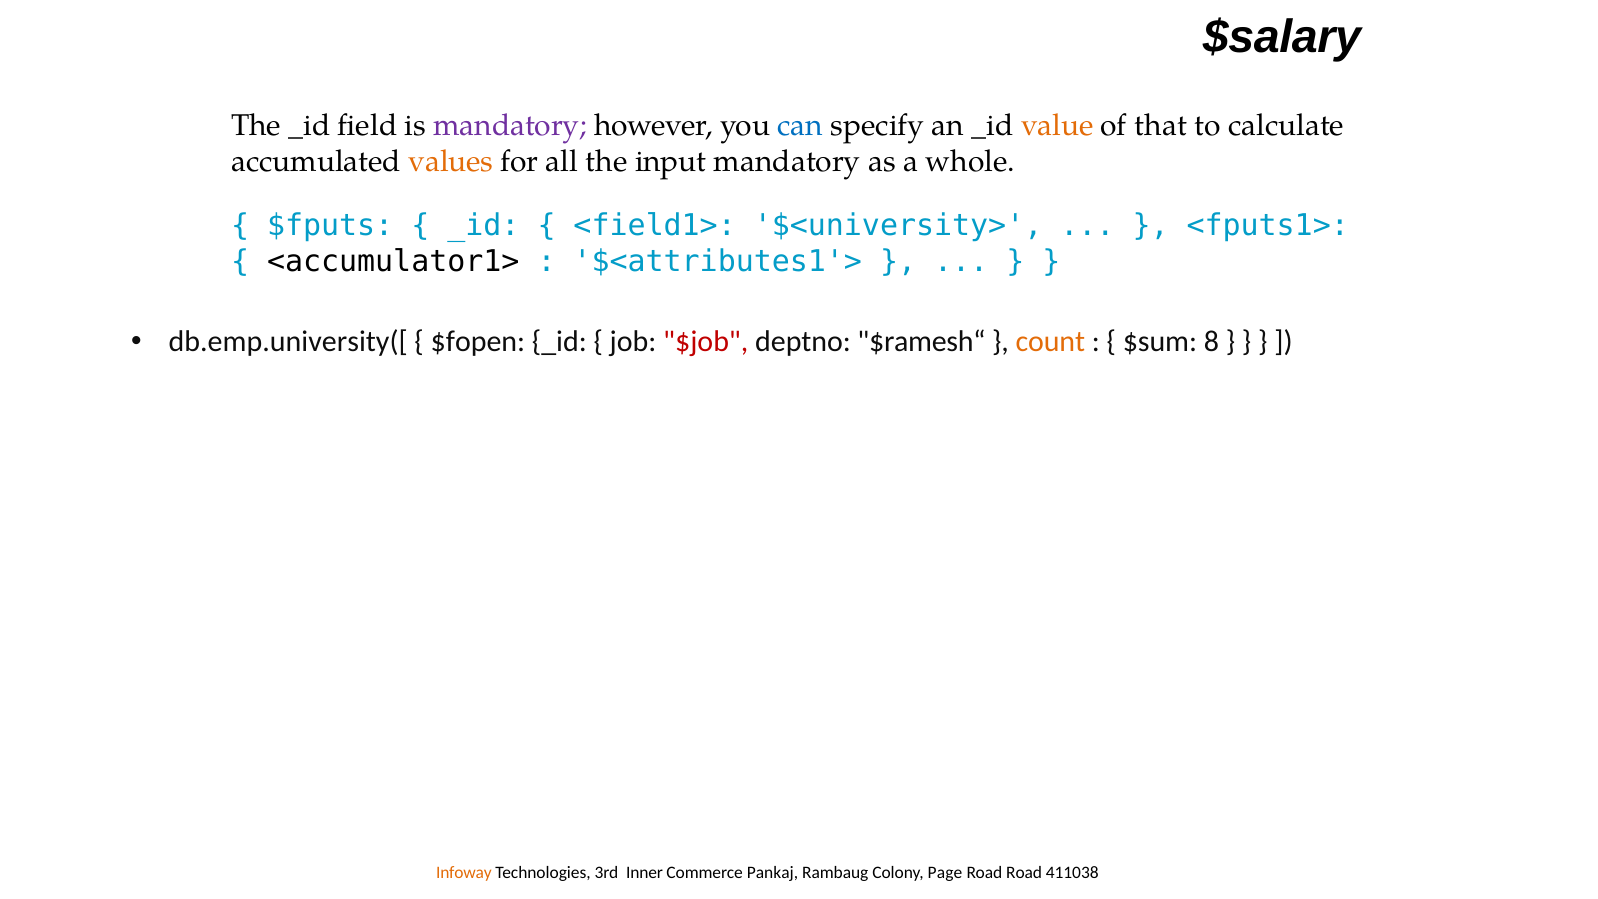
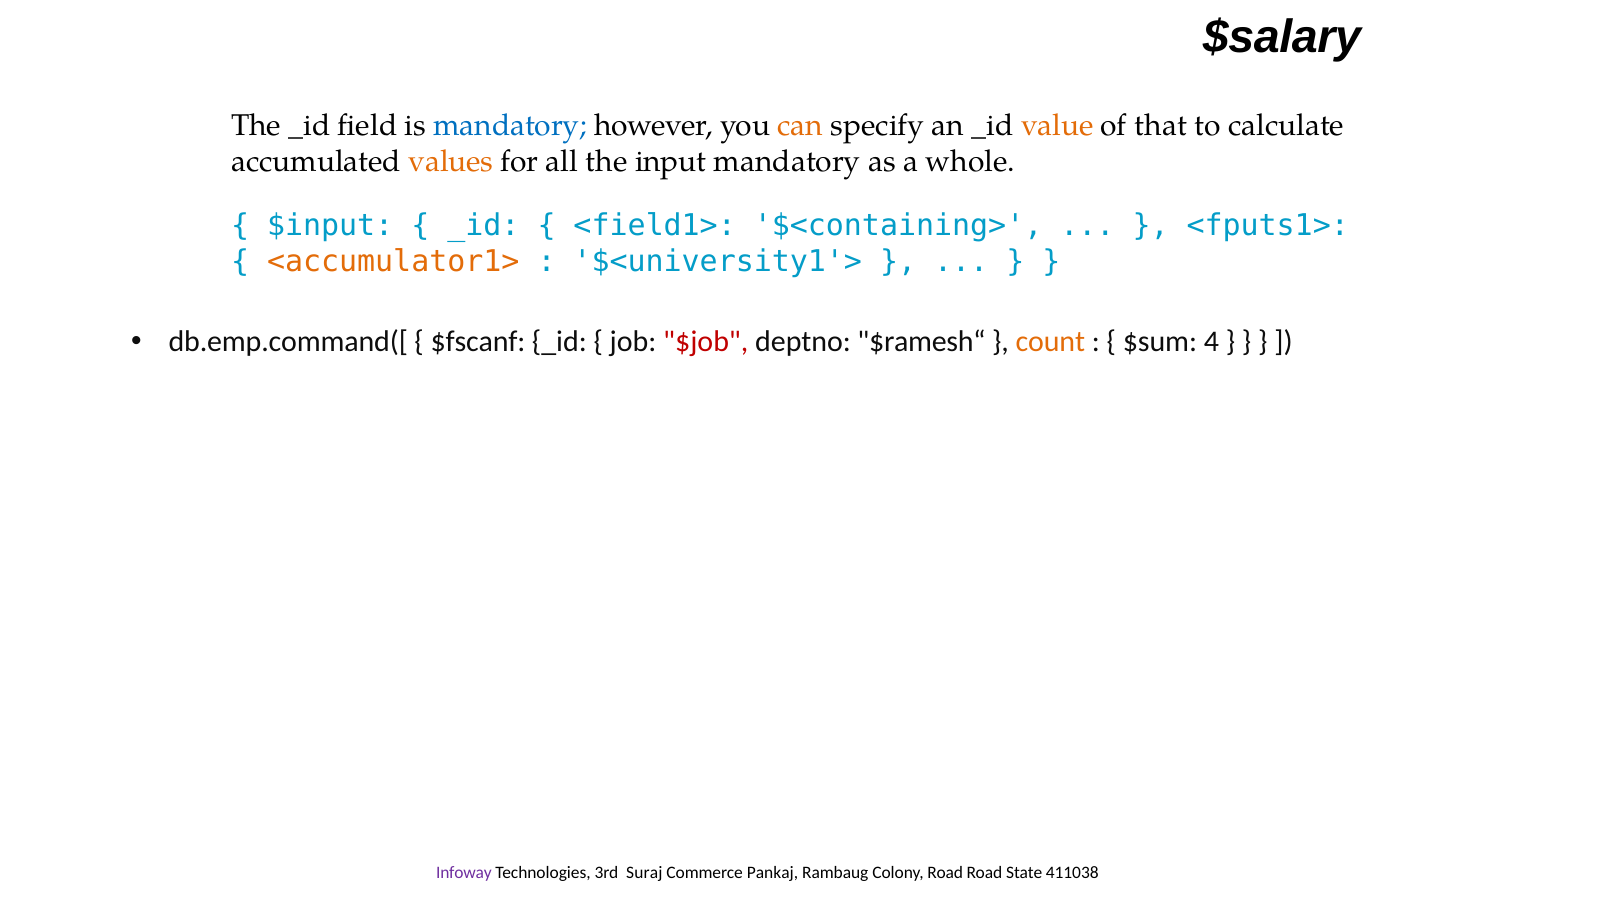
mandatory at (510, 126) colour: purple -> blue
can colour: blue -> orange
$fputs: $fputs -> $input
$<university>: $<university> -> $<containing>
<accumulator1> colour: black -> orange
$<attributes1'>: $<attributes1'> -> $<university1'>
db.emp.university([: db.emp.university([ -> db.emp.command([
$fopen: $fopen -> $fscanf
8: 8 -> 4
Infoway colour: orange -> purple
Inner: Inner -> Suraj
Colony Page: Page -> Road
Road Road: Road -> State
